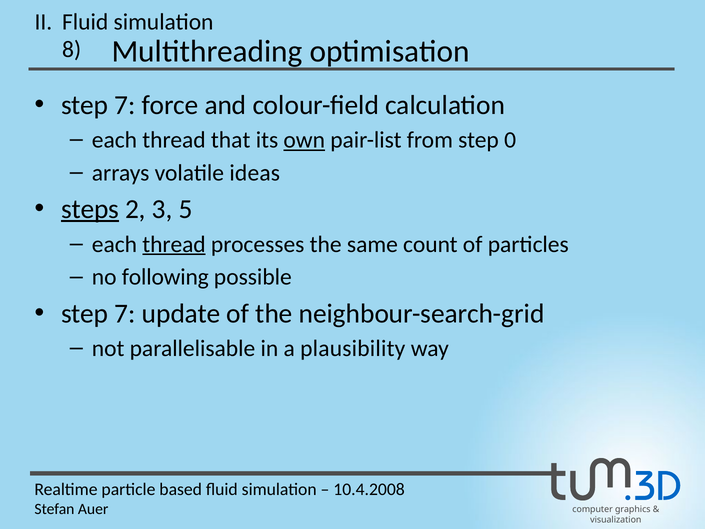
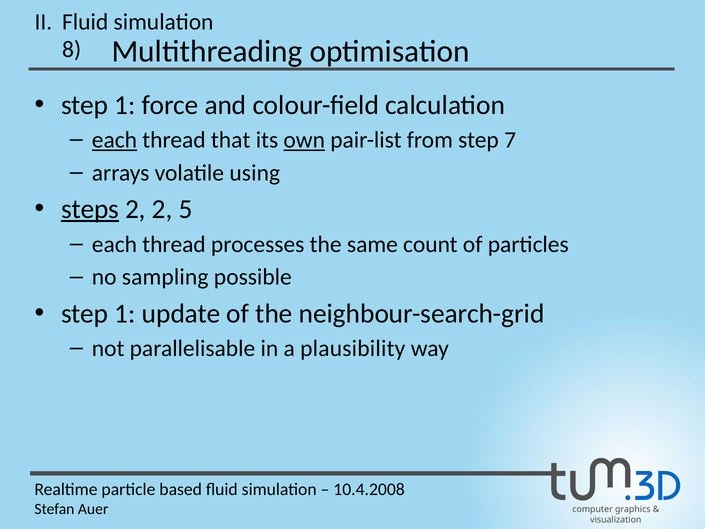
7 at (125, 105): 7 -> 1
each at (114, 140) underline: none -> present
0: 0 -> 7
ideas: ideas -> using
2 3: 3 -> 2
thread at (174, 244) underline: present -> none
following: following -> sampling
7 at (125, 313): 7 -> 1
